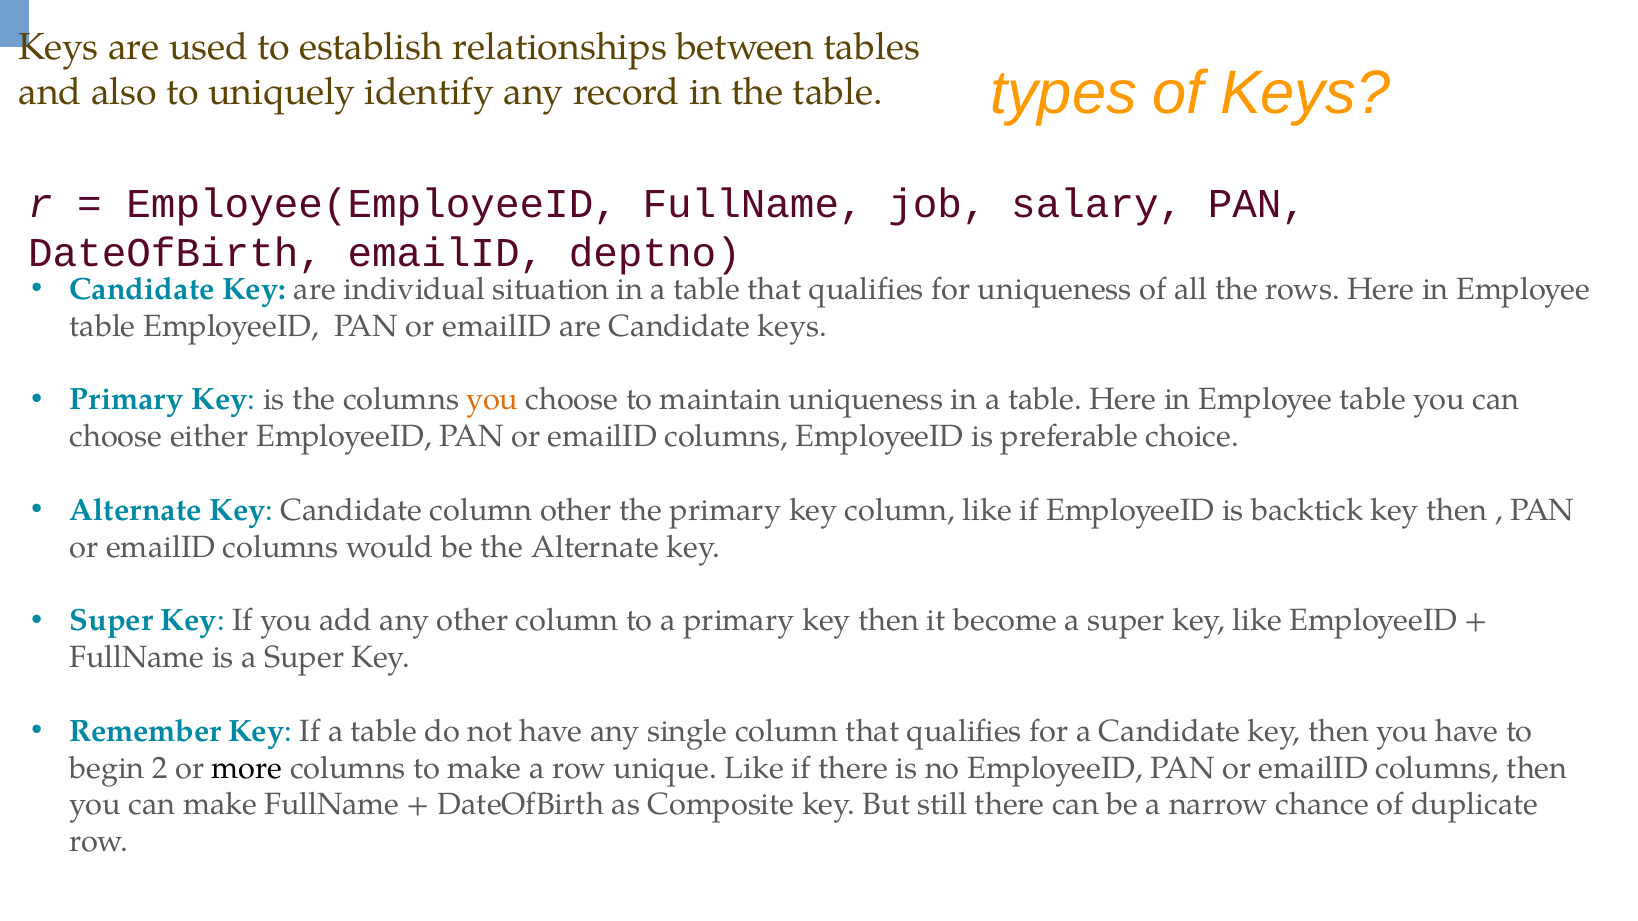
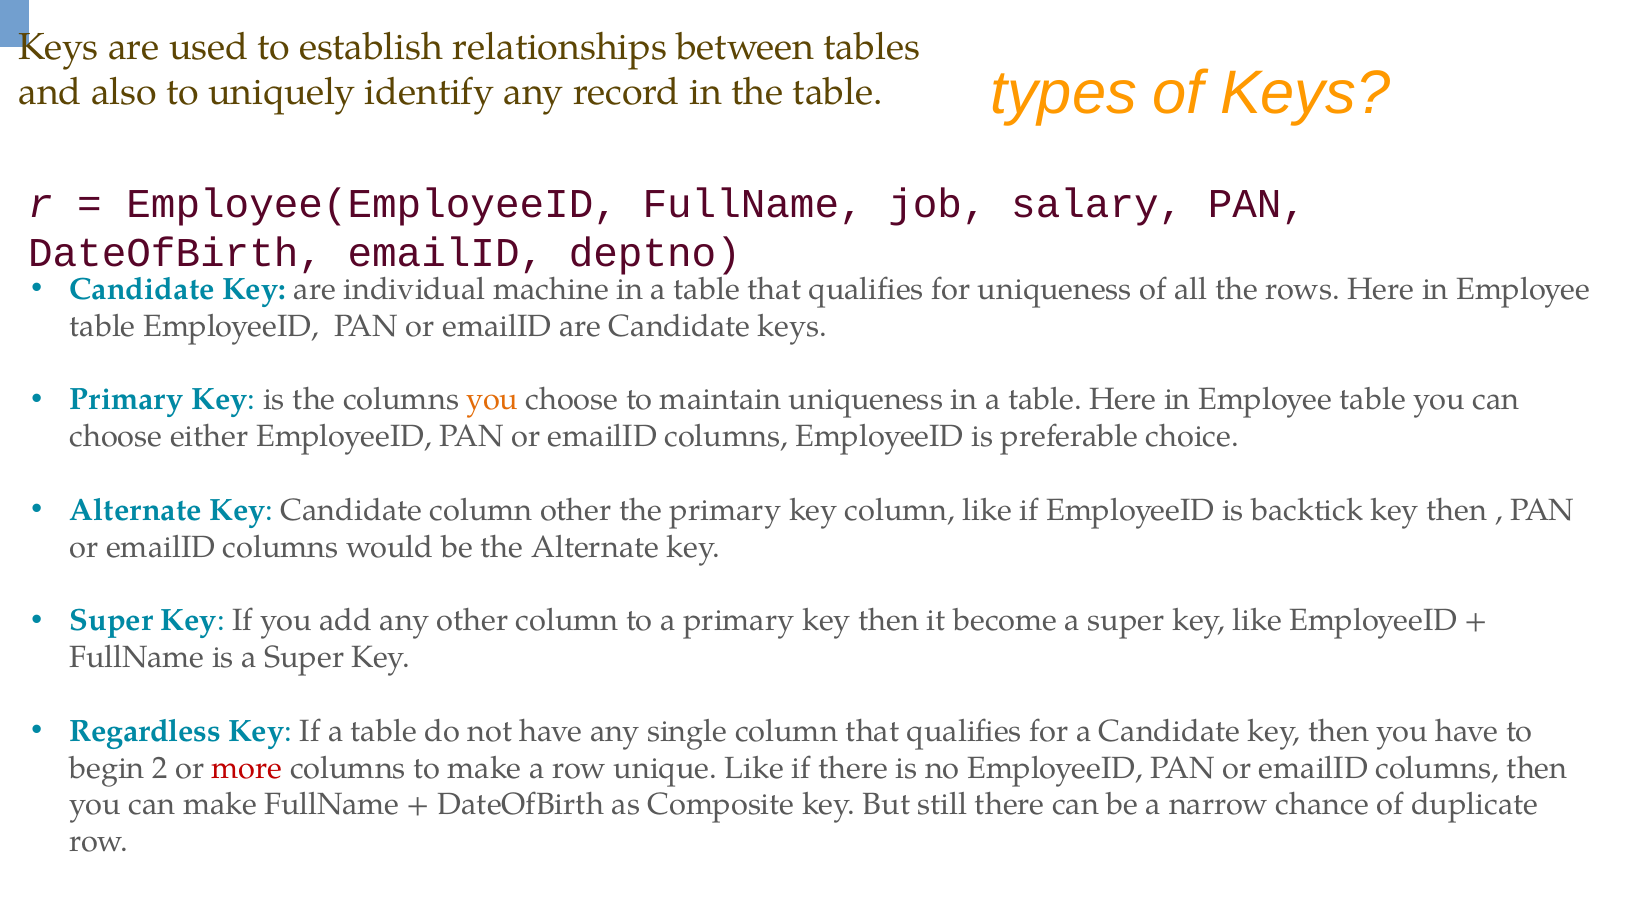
situation: situation -> machine
Remember: Remember -> Regardless
more colour: black -> red
